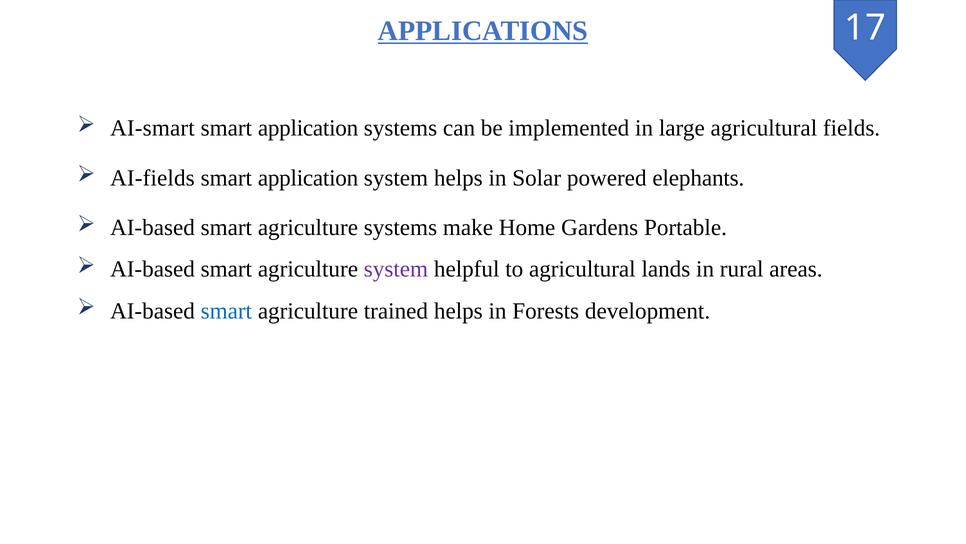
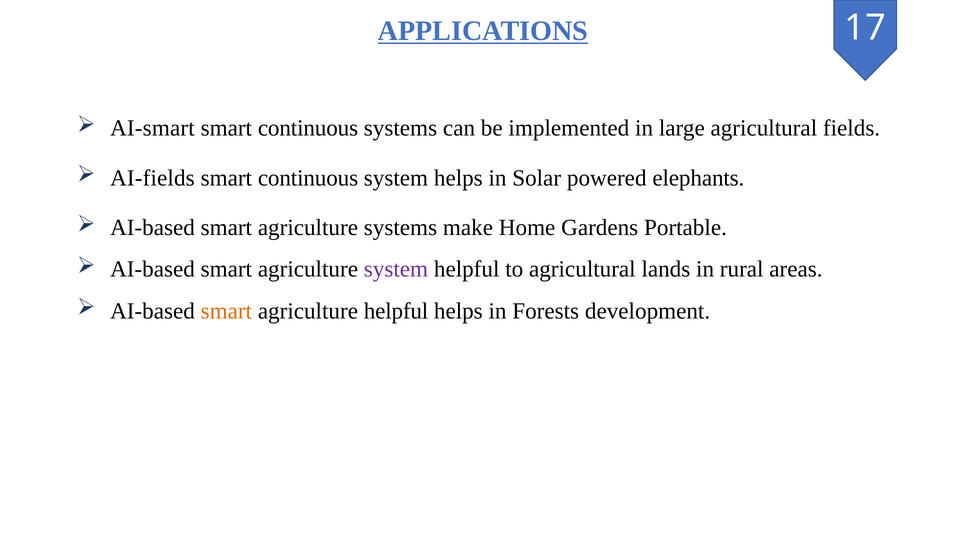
application at (308, 128): application -> continuous
application at (308, 178): application -> continuous
smart at (226, 311) colour: blue -> orange
agriculture trained: trained -> helpful
